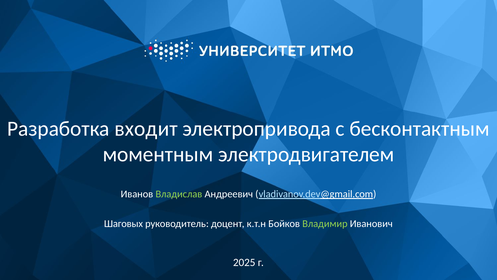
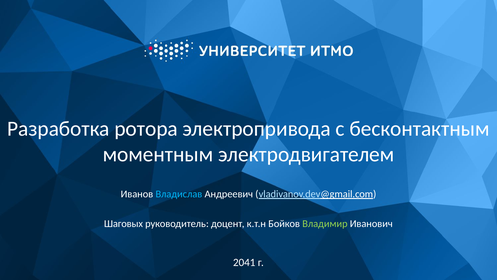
входит: входит -> ротора
Владислав colour: light green -> light blue
2025: 2025 -> 2041
